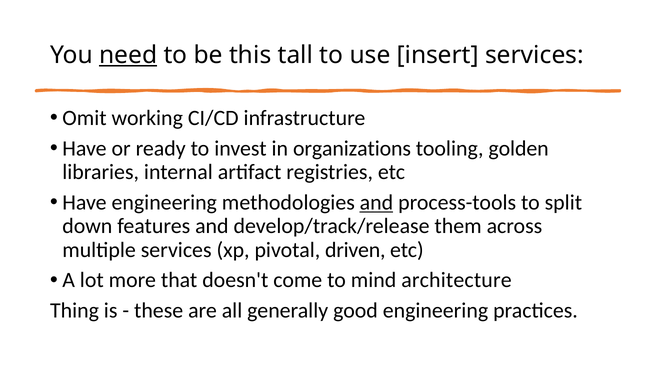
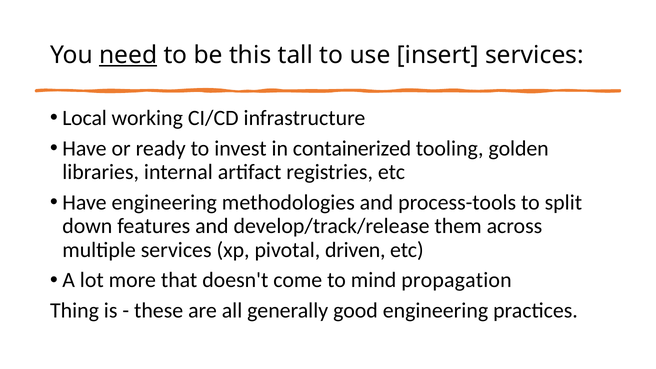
Omit: Omit -> Local
organizations: organizations -> containerized
and at (376, 203) underline: present -> none
architecture: architecture -> propagation
